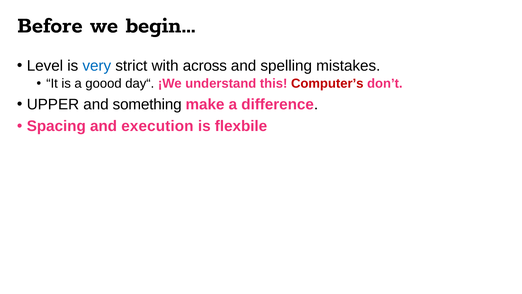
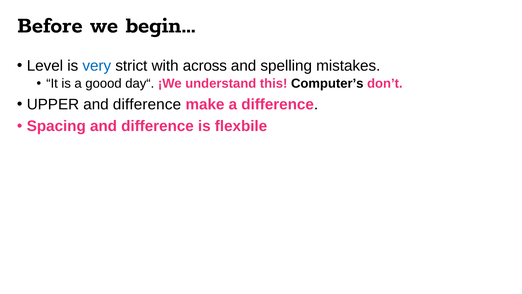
Computer’s colour: red -> black
UPPER and something: something -> difference
Spacing and execution: execution -> difference
